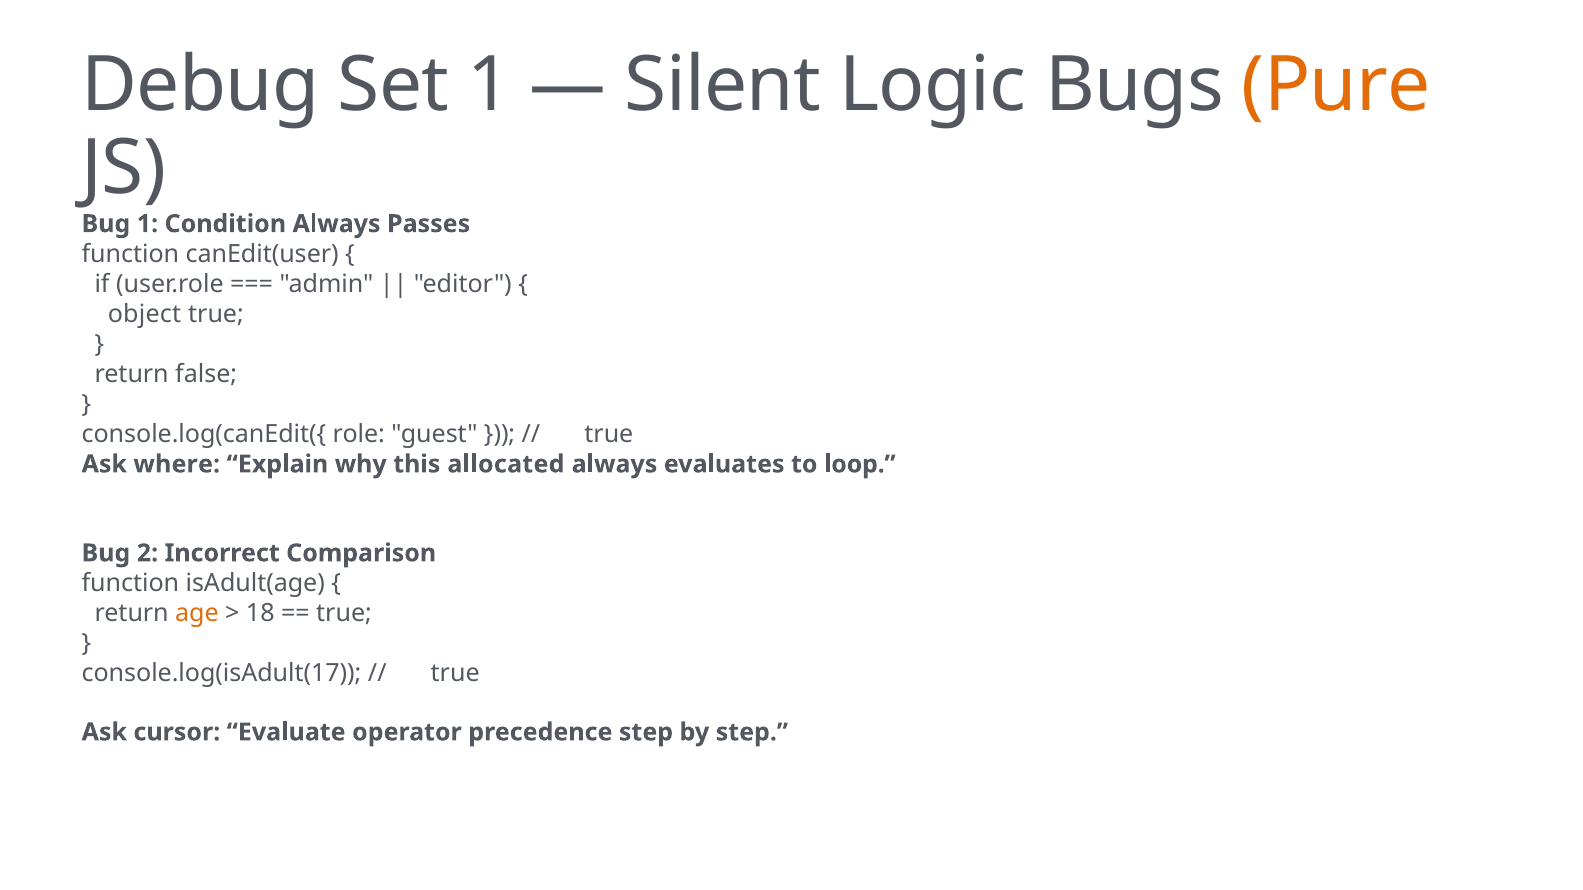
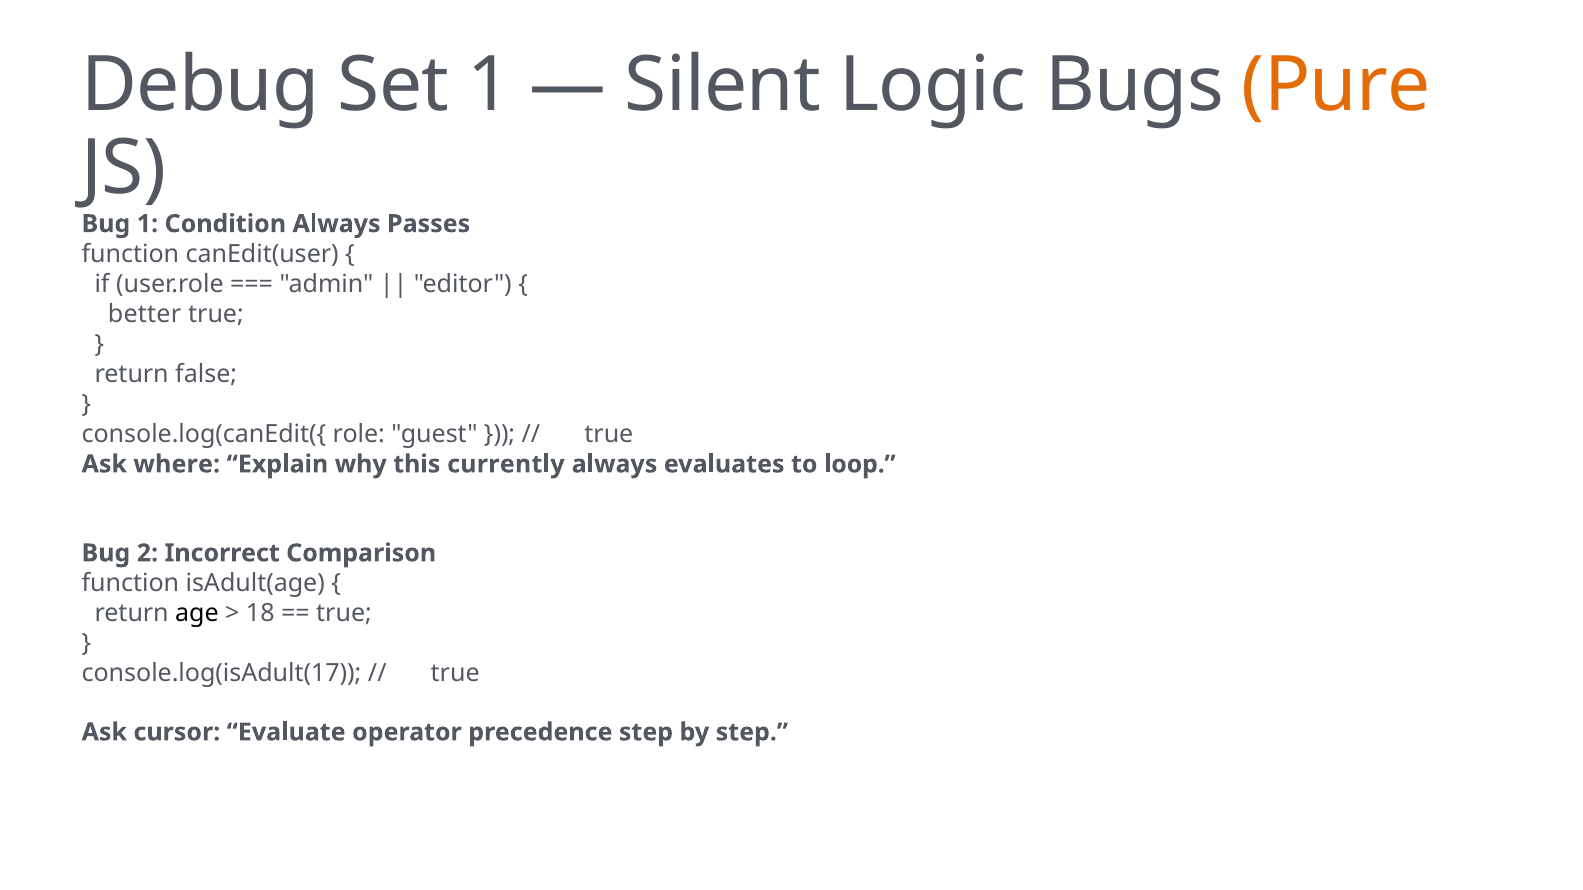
object: object -> better
allocated: allocated -> currently
age colour: orange -> black
